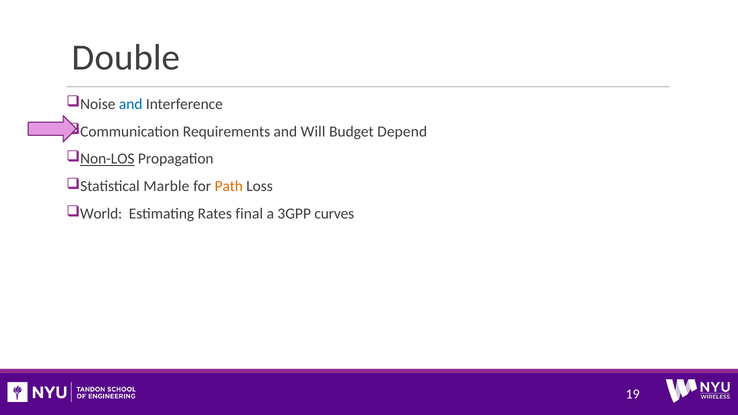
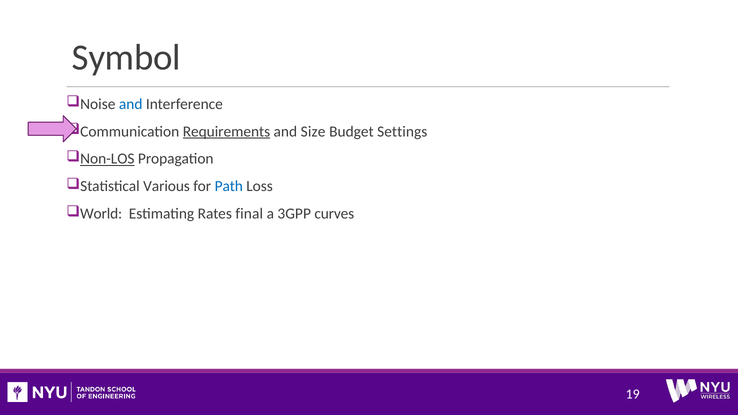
Double: Double -> Symbol
Requirements underline: none -> present
Will: Will -> Size
Depend: Depend -> Settings
Marble: Marble -> Various
Path colour: orange -> blue
